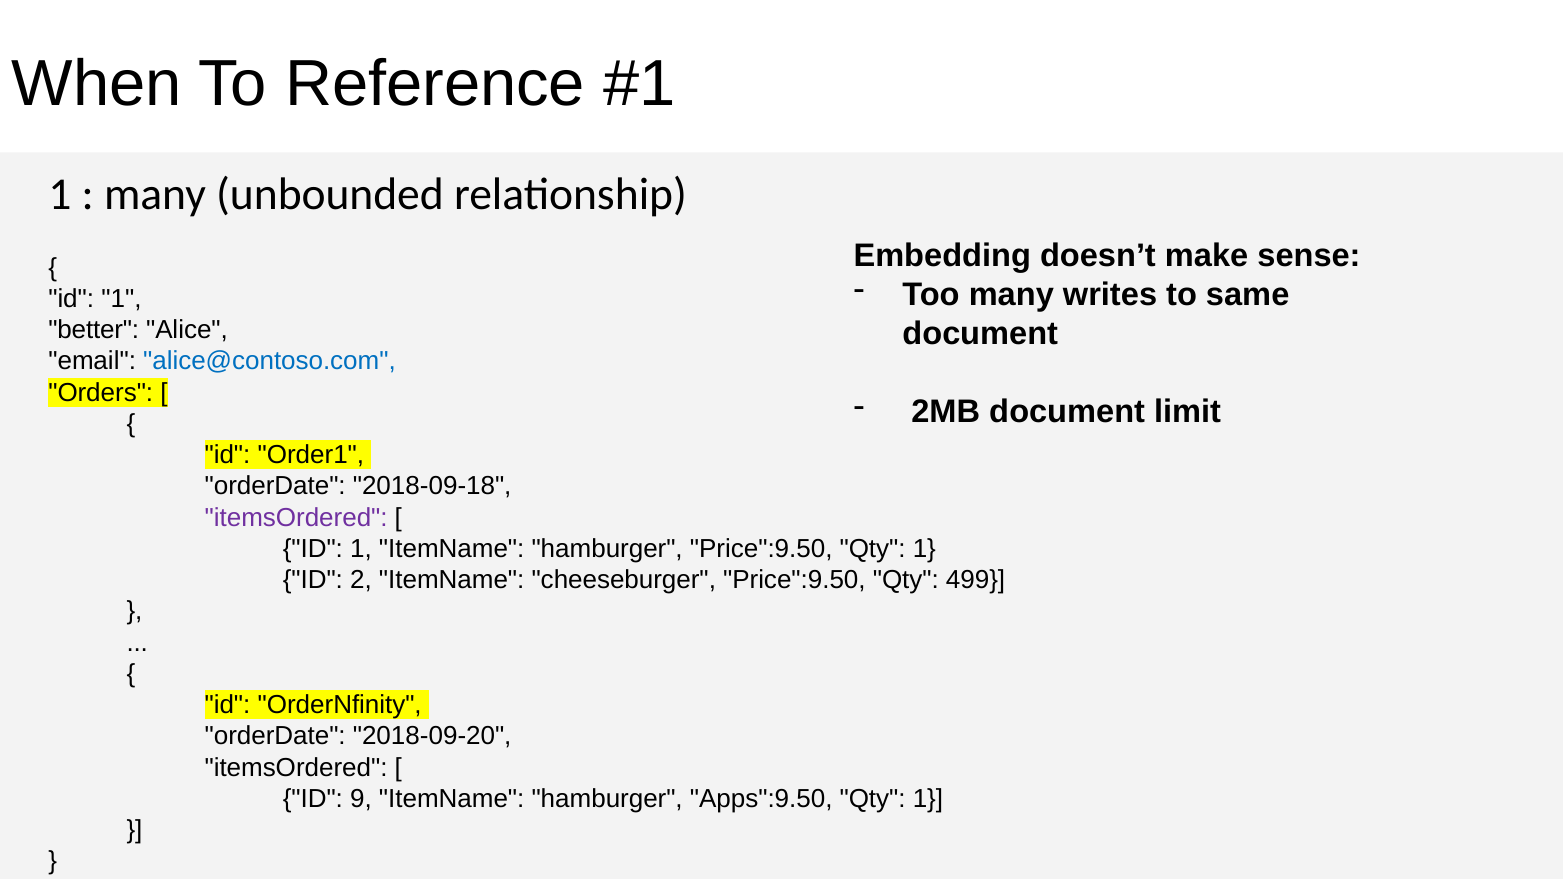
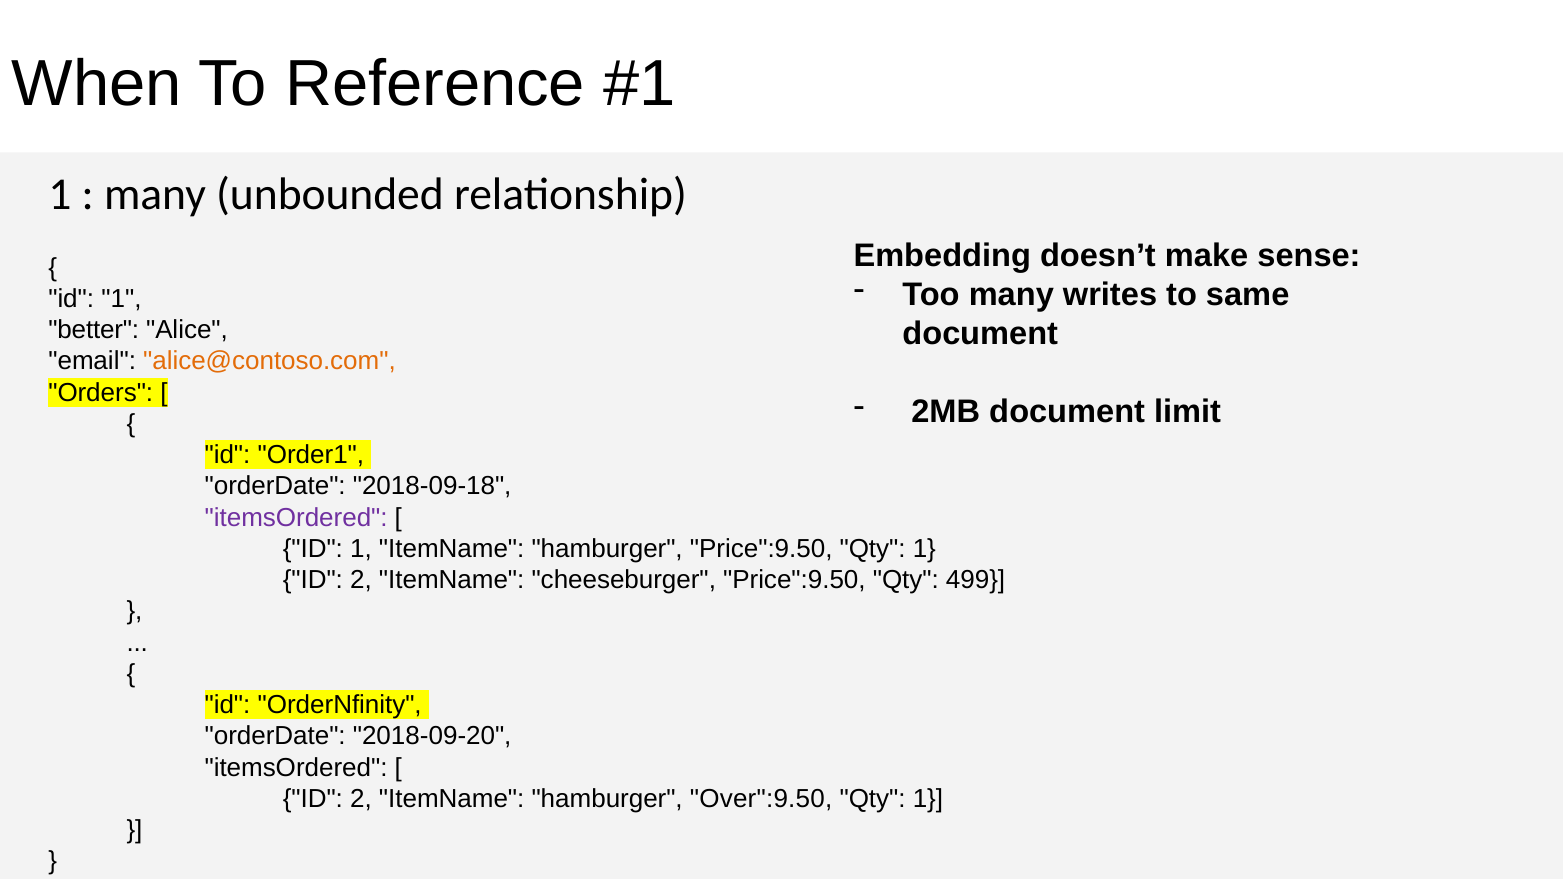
alice@contoso.com colour: blue -> orange
9 at (361, 799): 9 -> 2
Apps":9.50: Apps":9.50 -> Over":9.50
